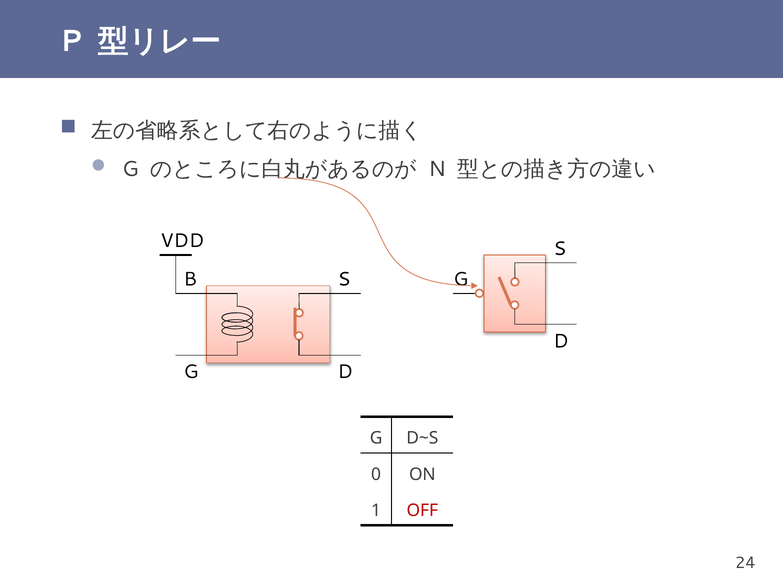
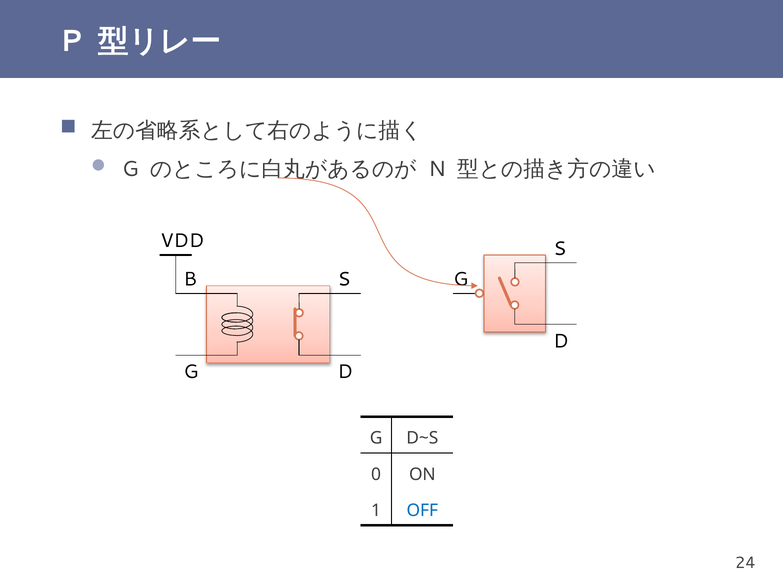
OFF colour: red -> blue
